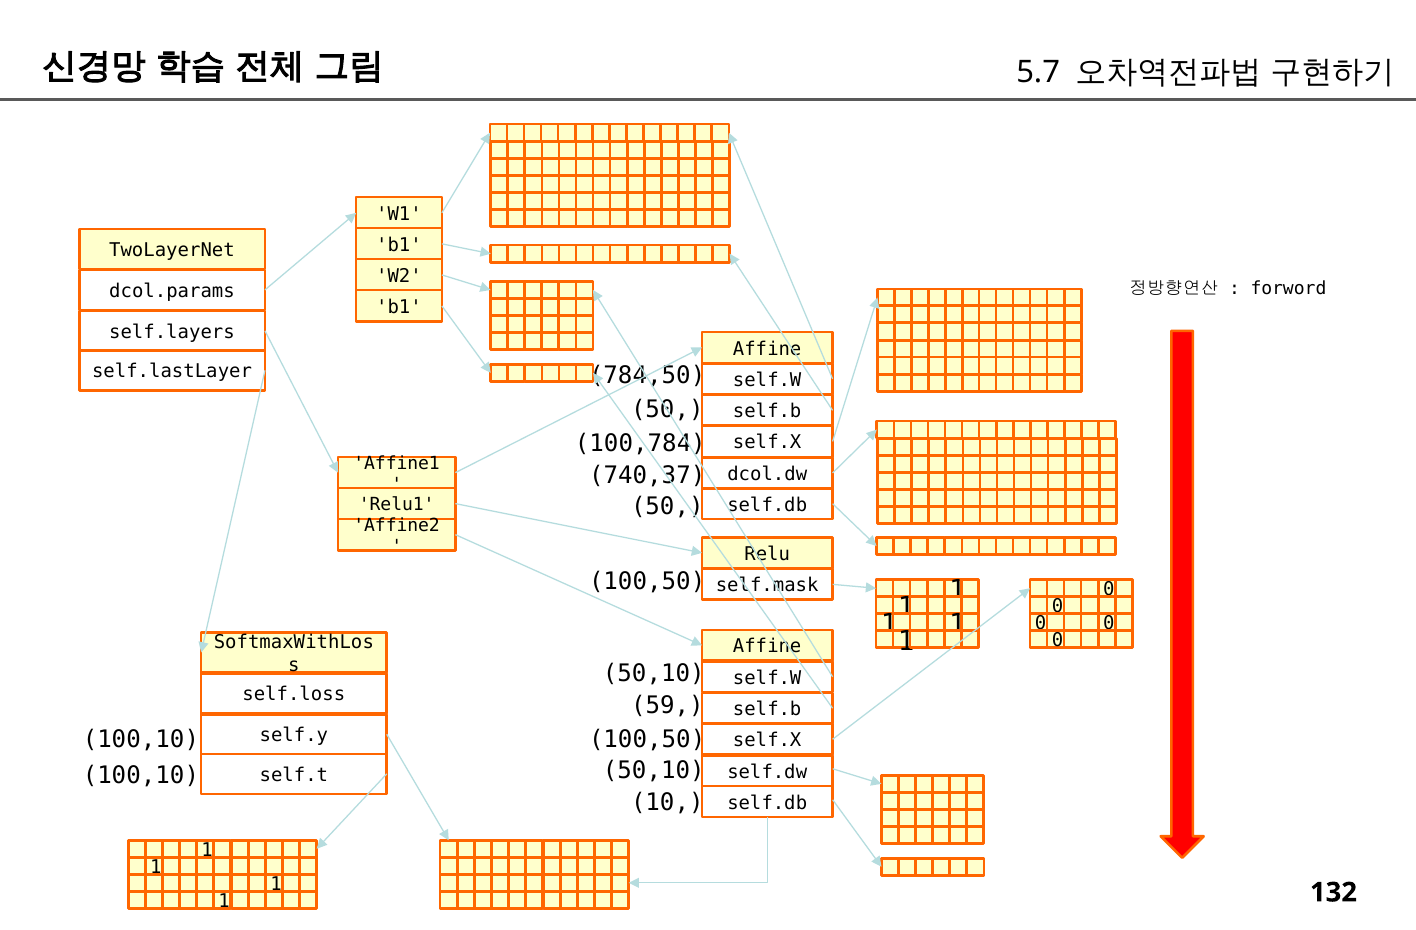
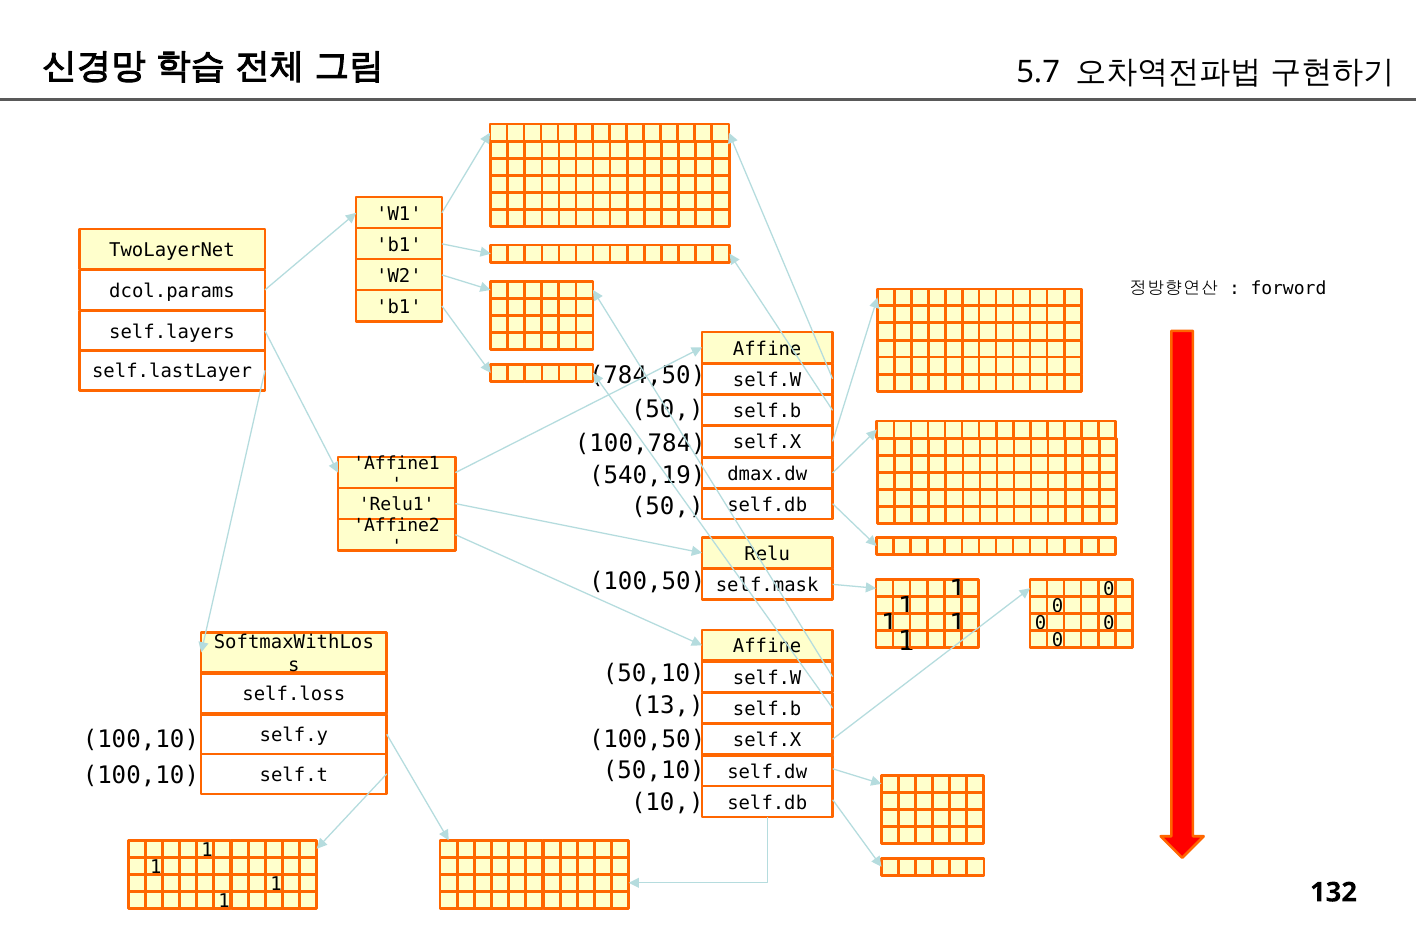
740,37: 740,37 -> 540,19
dcol.dw: dcol.dw -> dmax.dw
59: 59 -> 13
